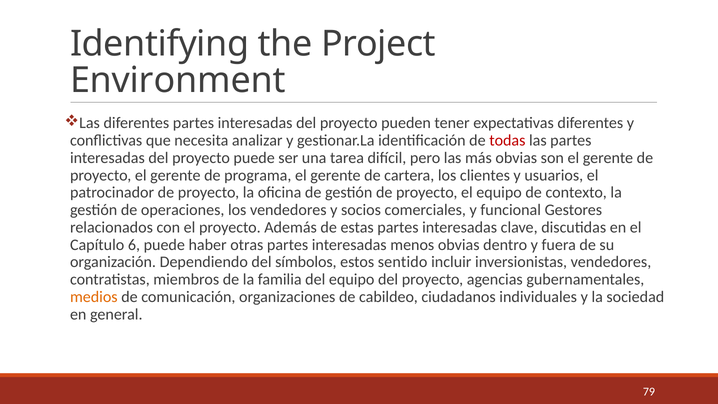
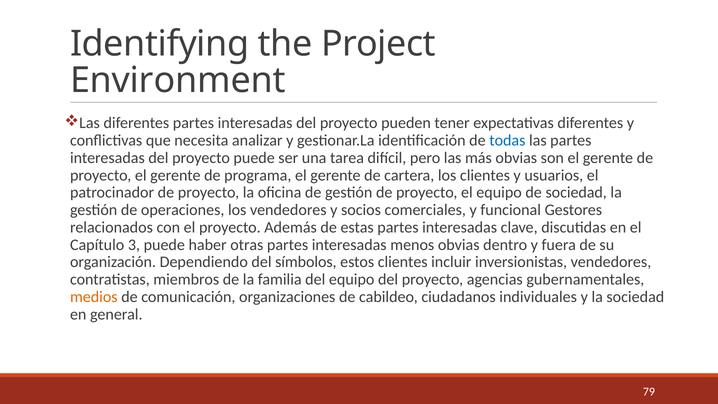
todas colour: red -> blue
de contexto: contexto -> sociedad
6: 6 -> 3
estos sentido: sentido -> clientes
